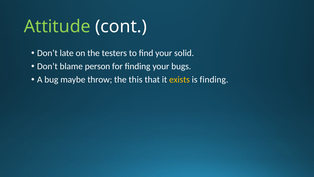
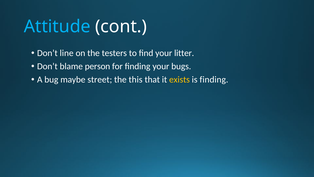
Attitude colour: light green -> light blue
late: late -> line
solid: solid -> litter
throw: throw -> street
